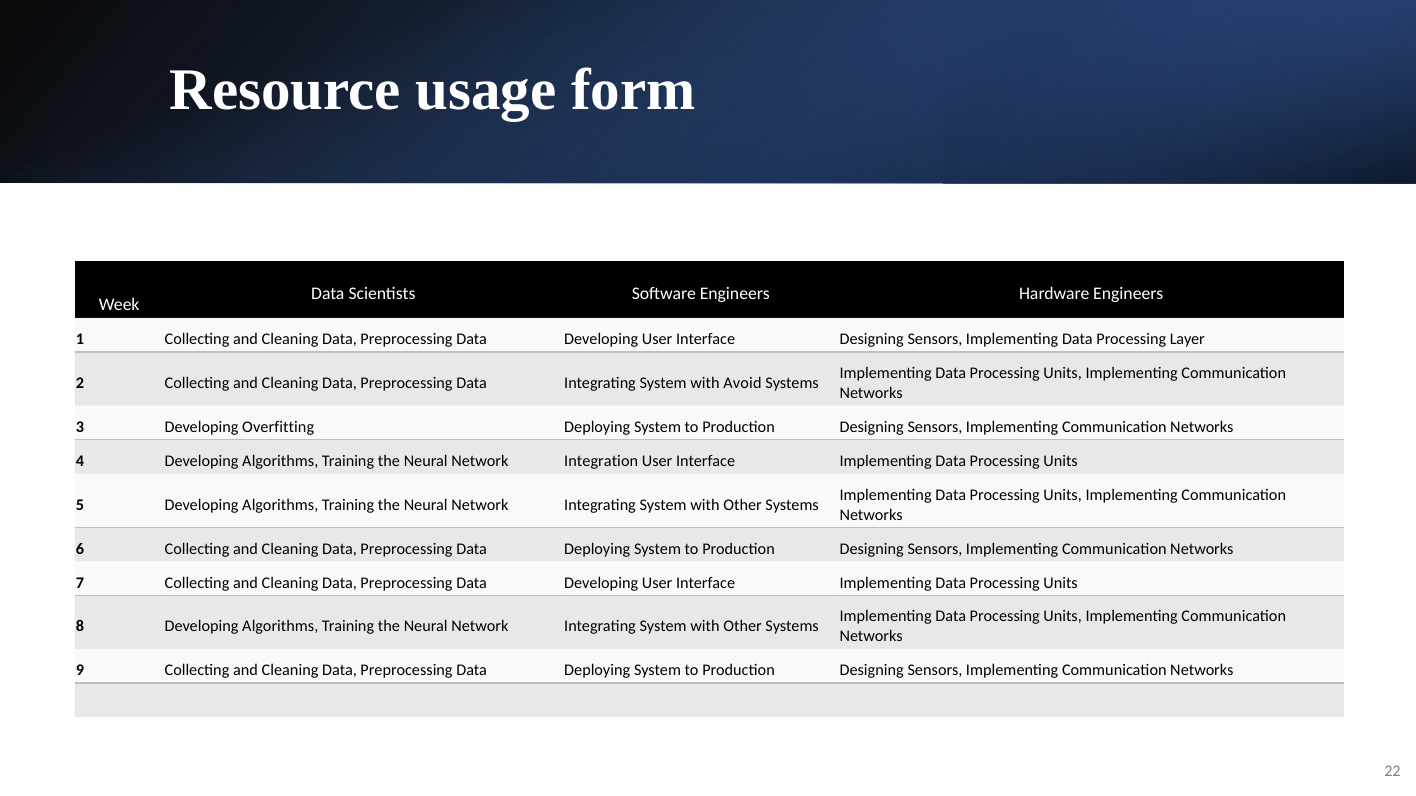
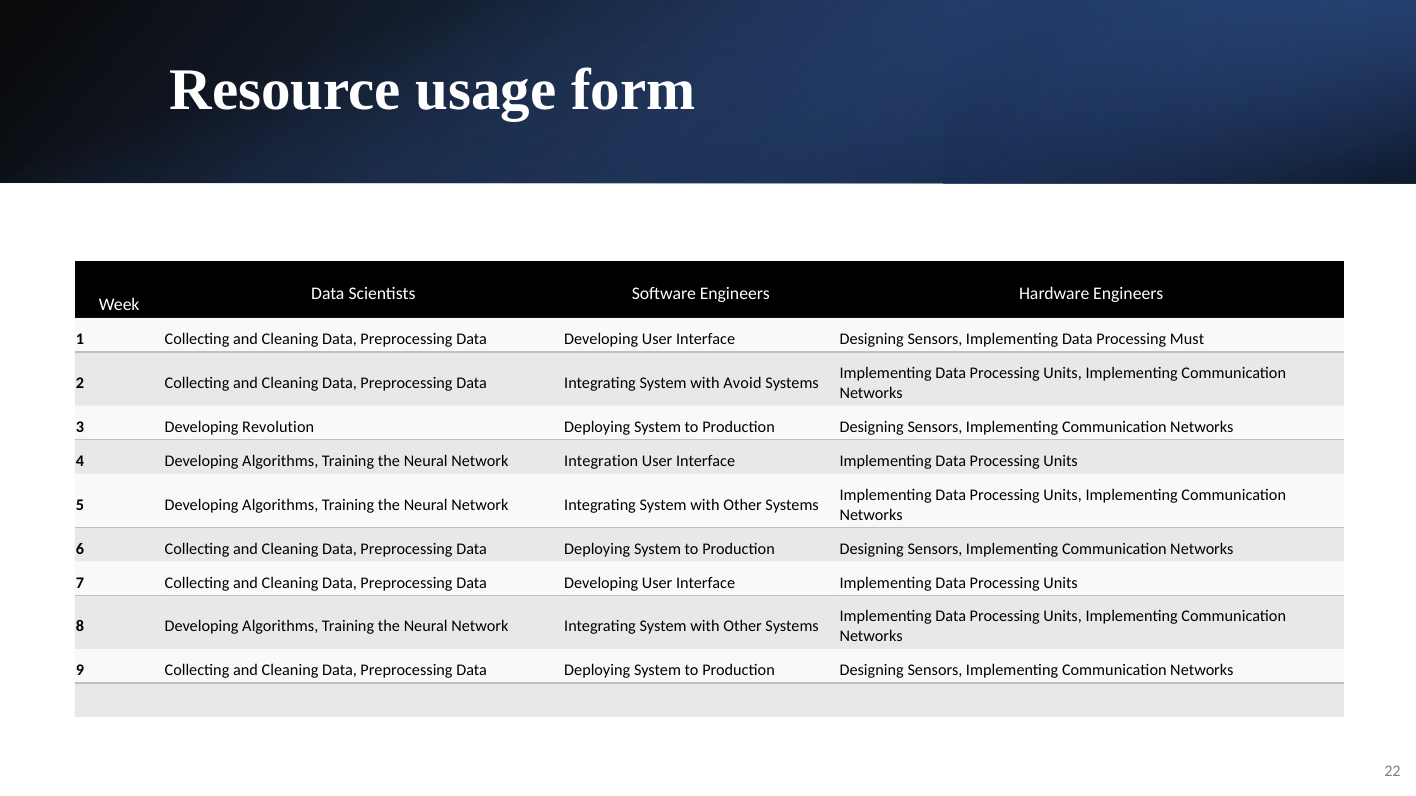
Layer: Layer -> Must
Overfitting: Overfitting -> Revolution
